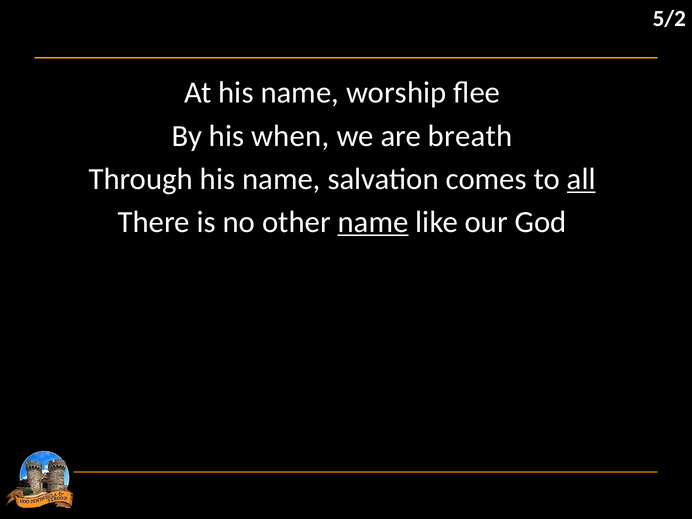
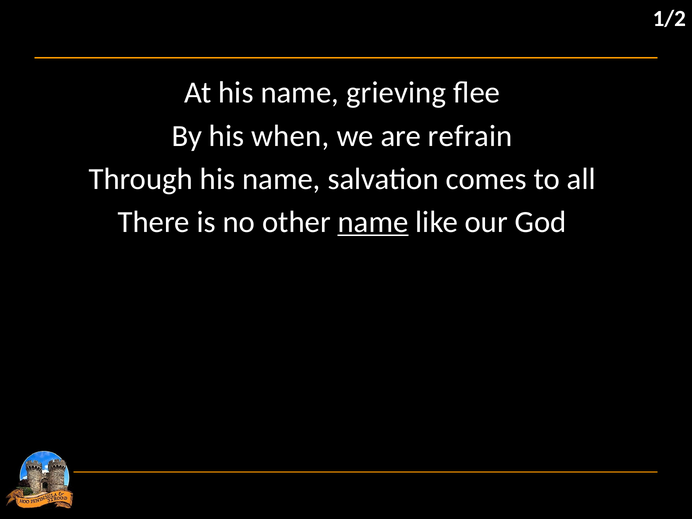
5/2: 5/2 -> 1/2
worship: worship -> grieving
breath: breath -> refrain
all underline: present -> none
